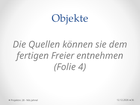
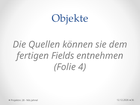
Freier: Freier -> Fields
